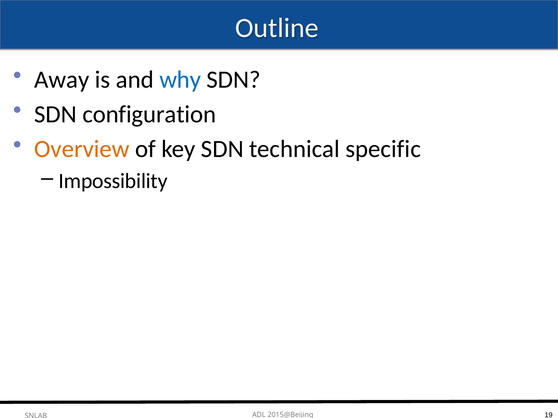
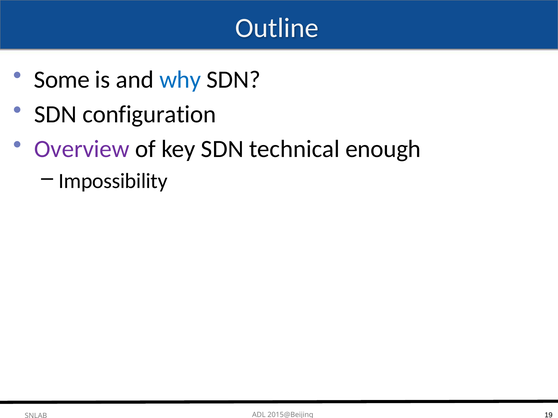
Away: Away -> Some
Overview colour: orange -> purple
specific: specific -> enough
